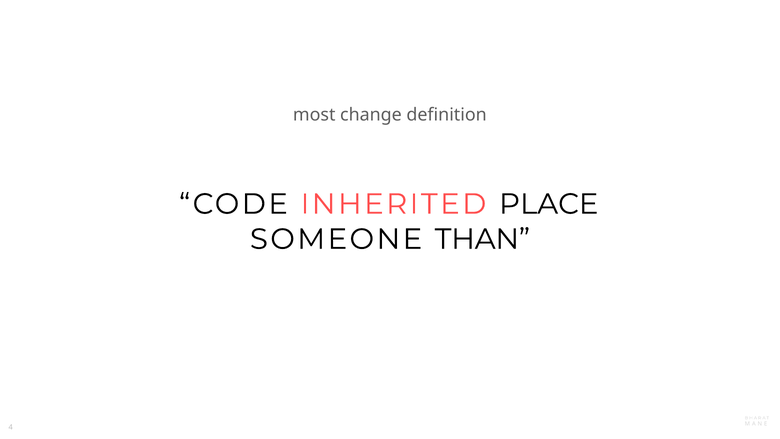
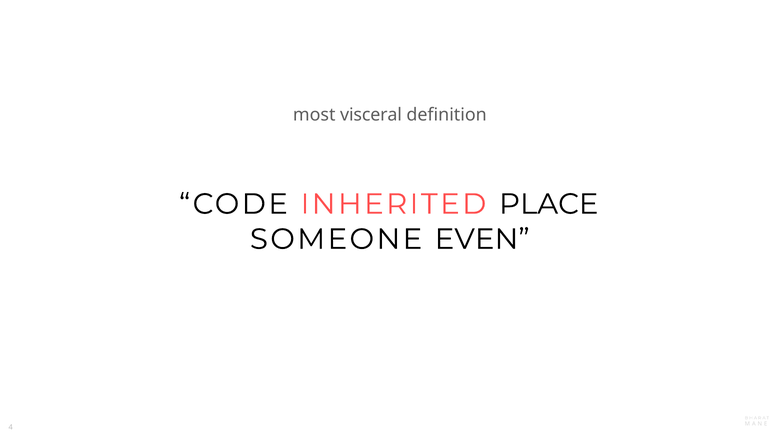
change: change -> visceral
THAN: THAN -> EVEN
